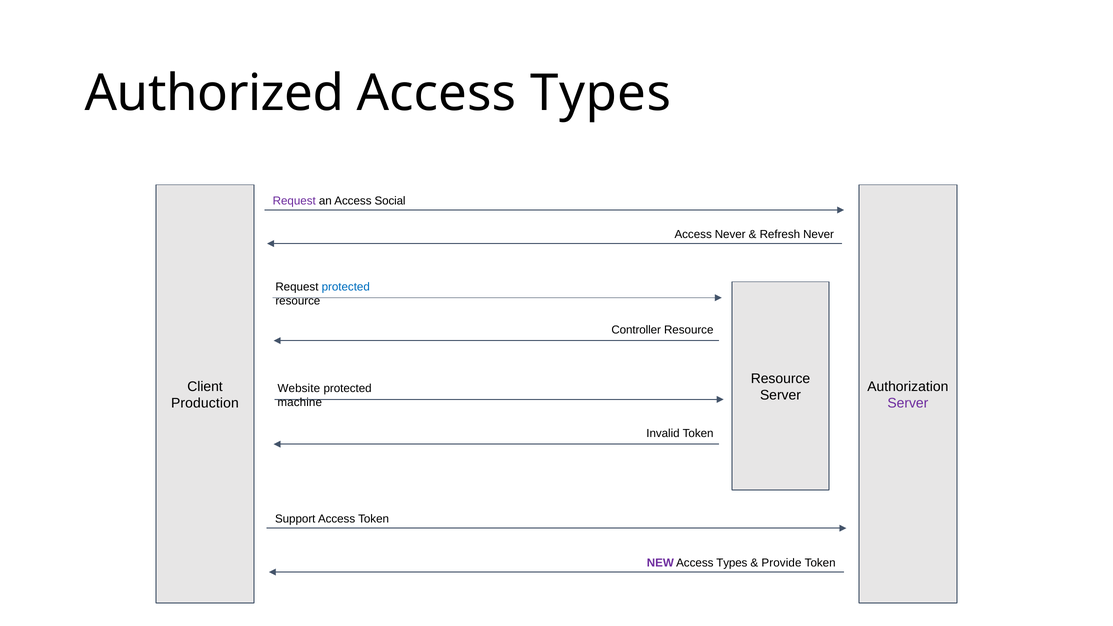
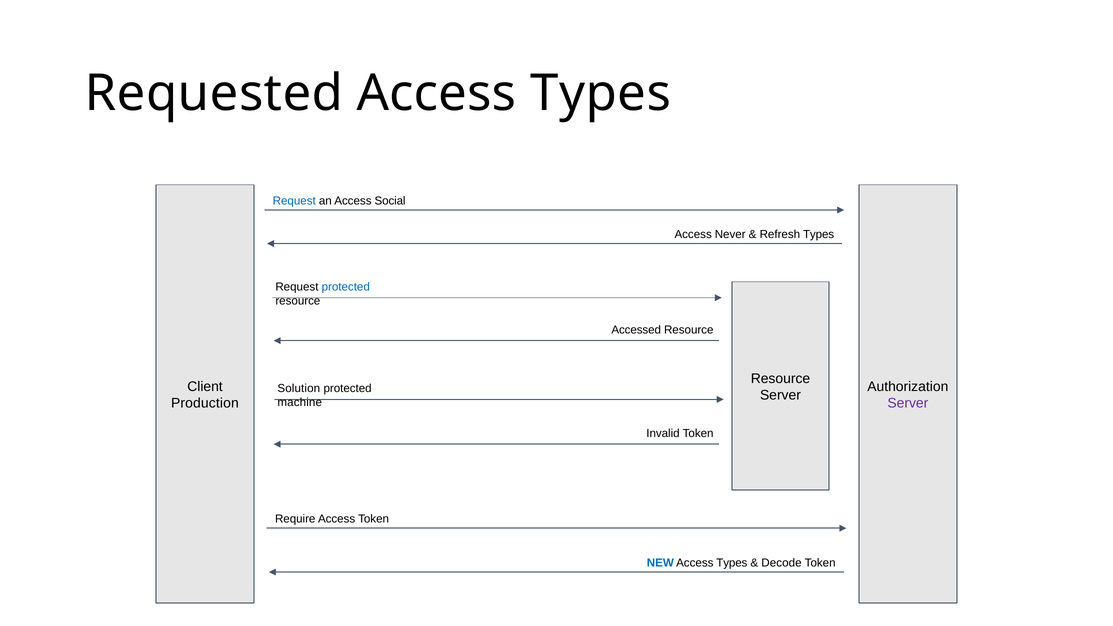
Authorized: Authorized -> Requested
Request at (294, 201) colour: purple -> blue
Refresh Never: Never -> Types
Controller: Controller -> Accessed
Website: Website -> Solution
Support: Support -> Require
NEW colour: purple -> blue
Provide: Provide -> Decode
